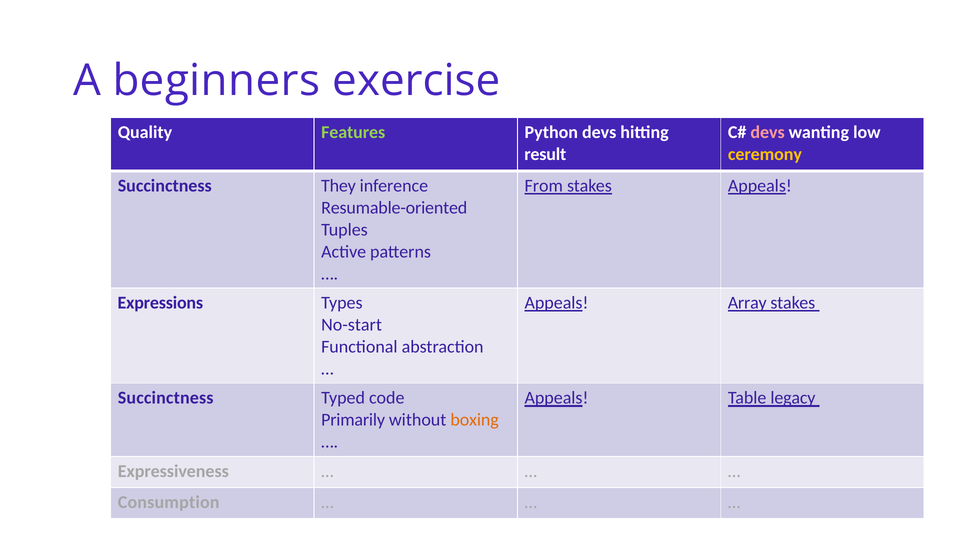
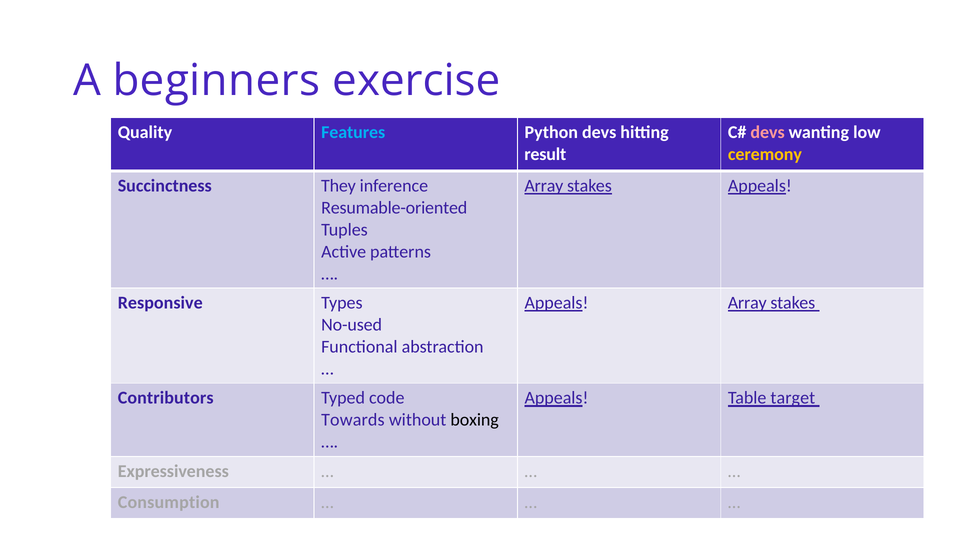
Features colour: light green -> light blue
From at (544, 186): From -> Array
Expressions: Expressions -> Responsive
No-start: No-start -> No-used
Succinctness at (166, 398): Succinctness -> Contributors
legacy: legacy -> target
Primarily: Primarily -> Towards
boxing colour: orange -> black
